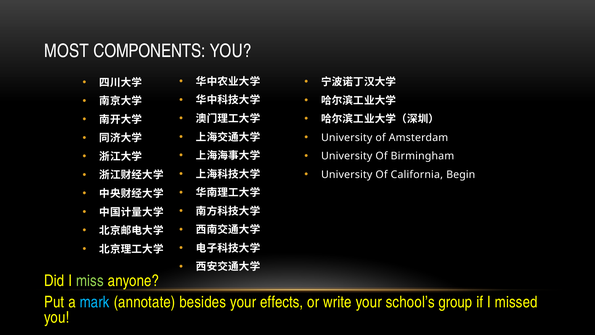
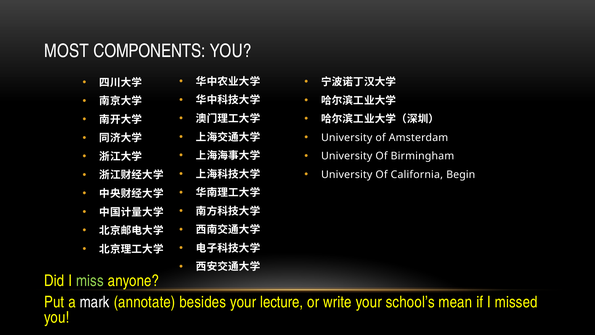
mark colour: light blue -> white
effects: effects -> lecture
group: group -> mean
